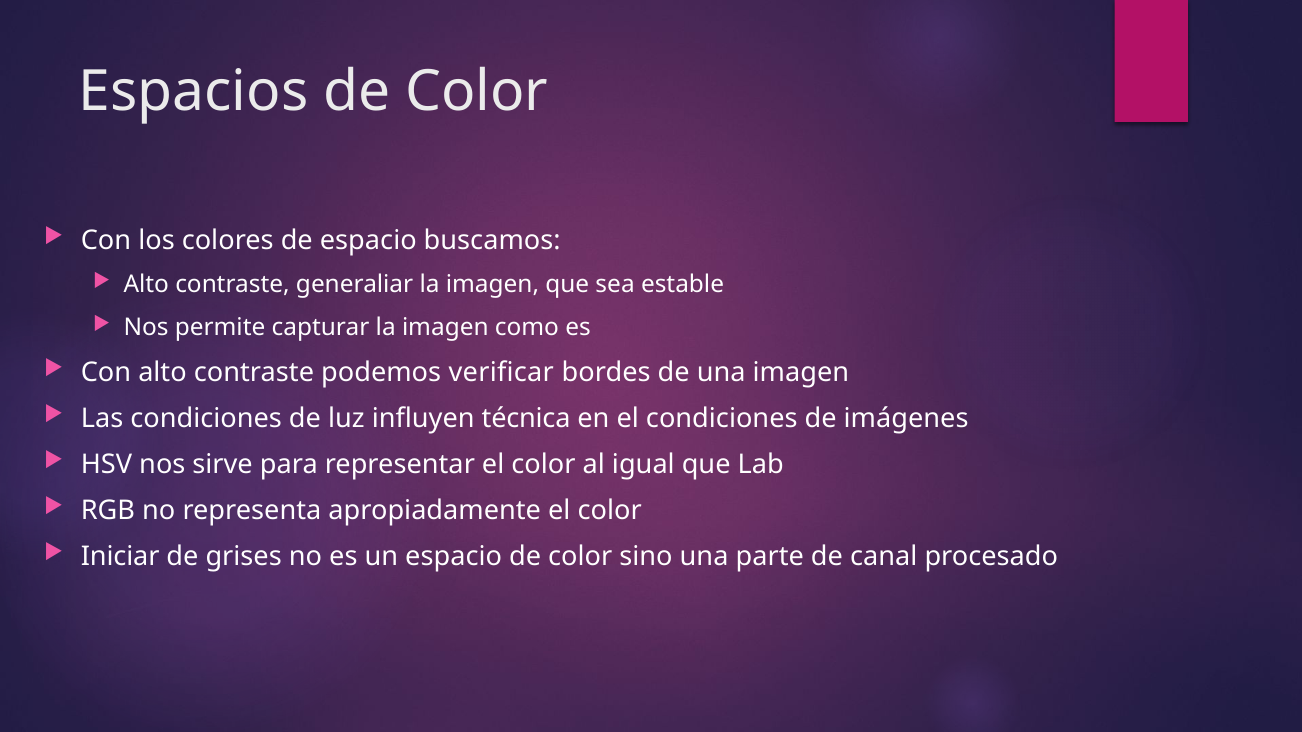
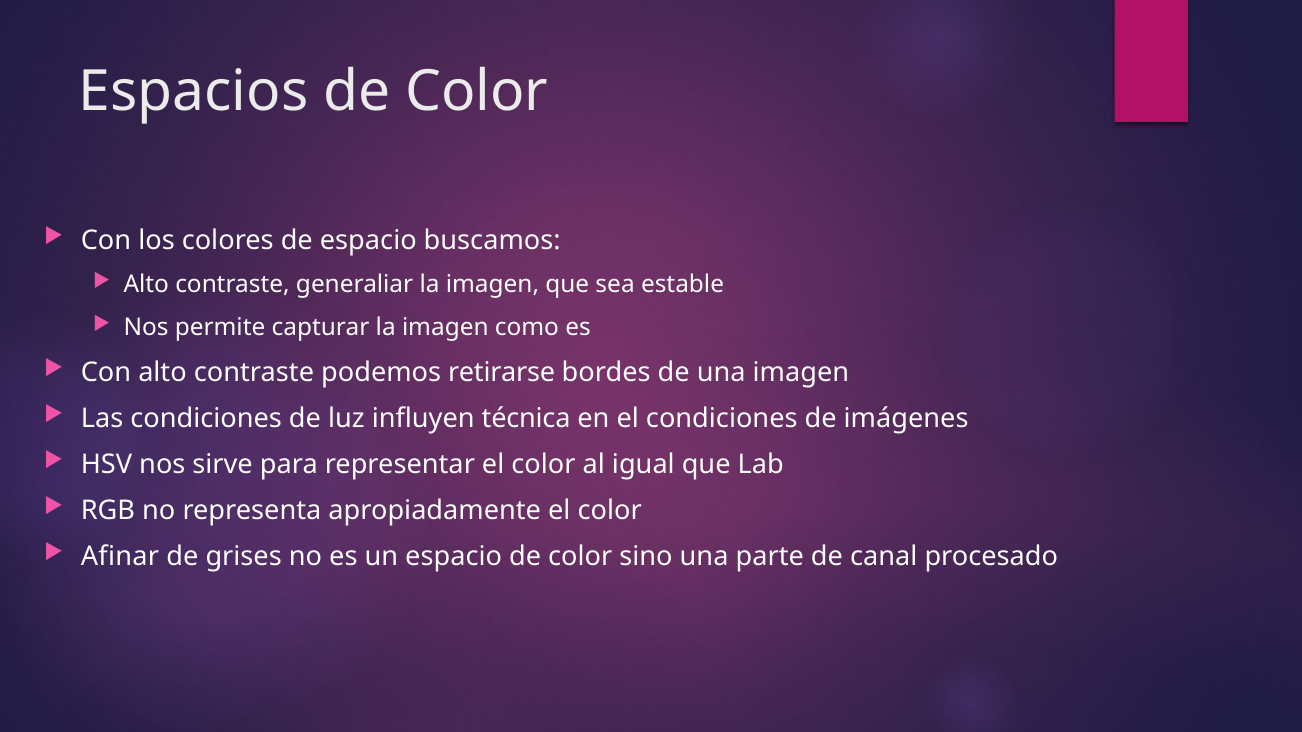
verificar: verificar -> retirarse
Iniciar: Iniciar -> Afinar
